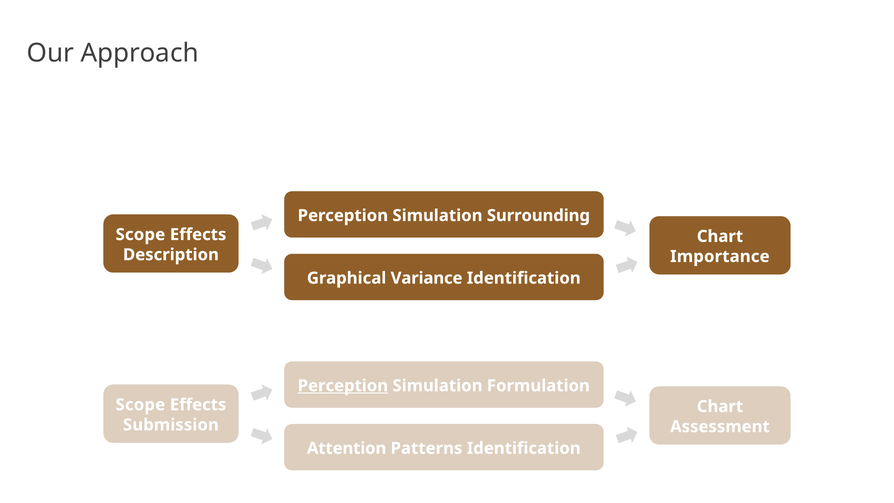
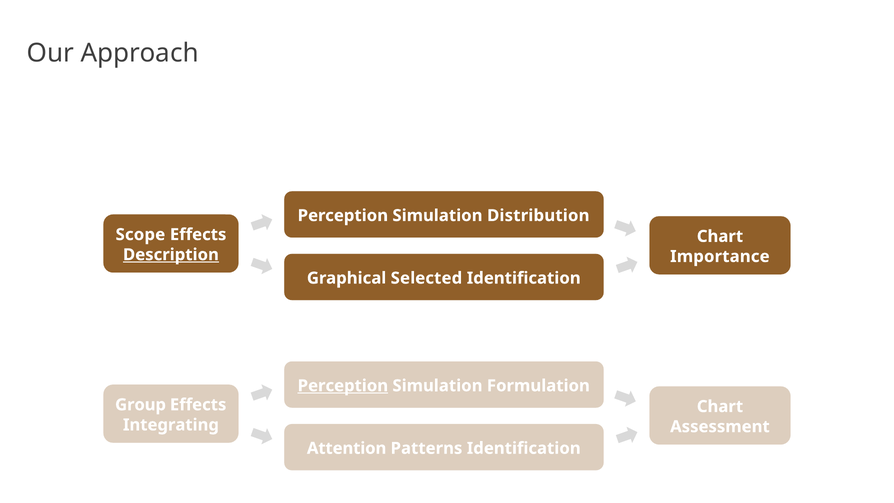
Surrounding: Surrounding -> Distribution
Description underline: none -> present
Variance: Variance -> Selected
Scope at (140, 405): Scope -> Group
Submission: Submission -> Integrating
